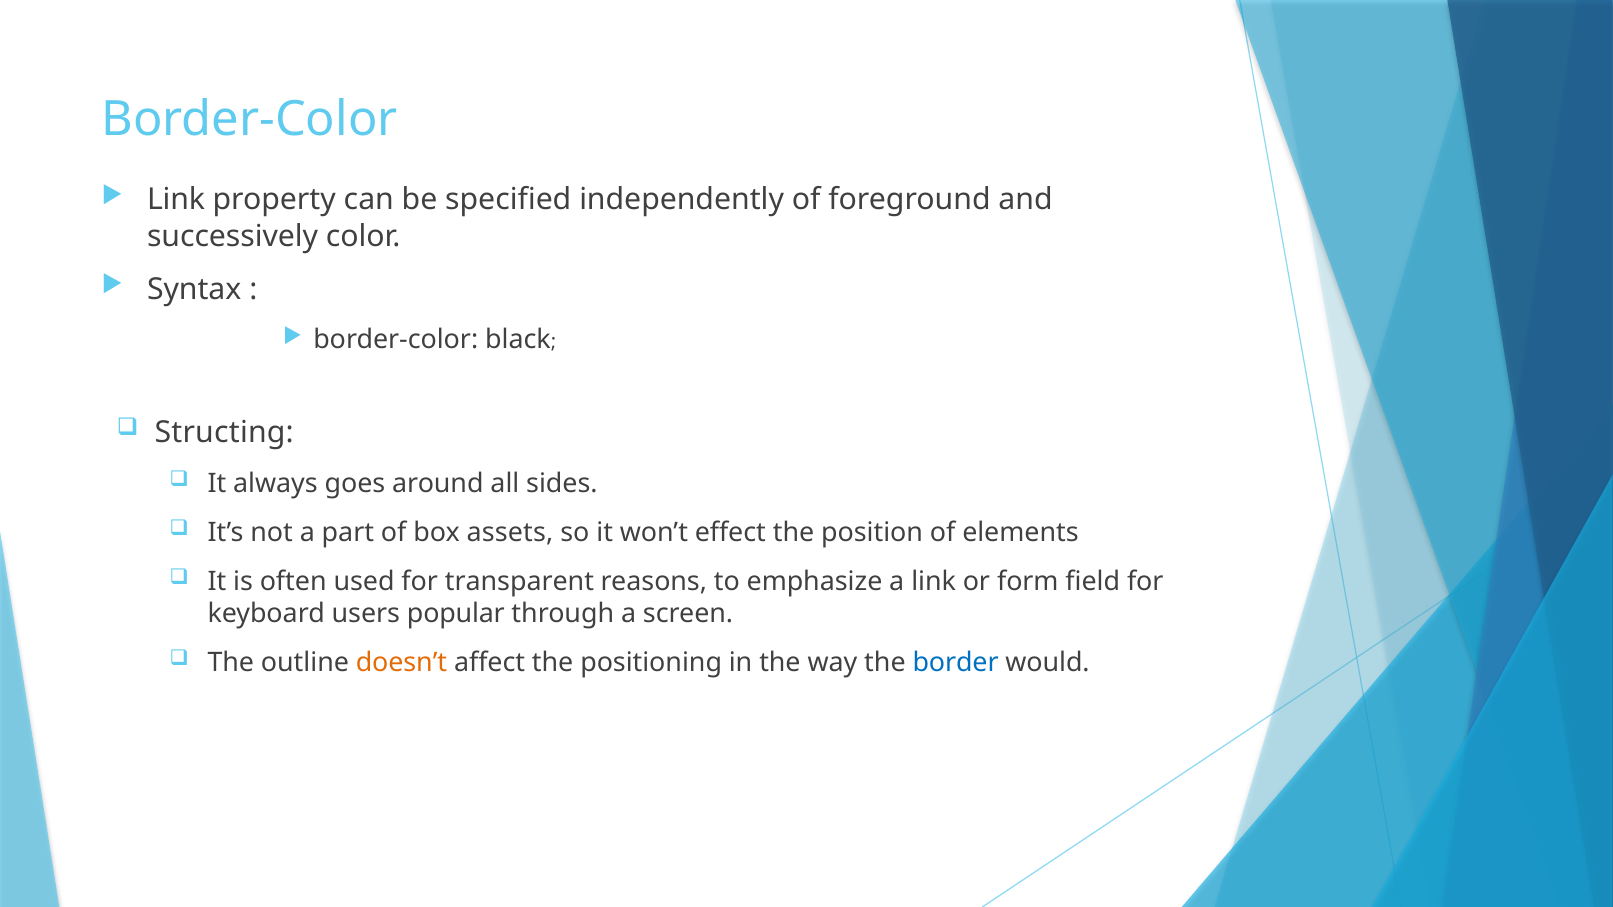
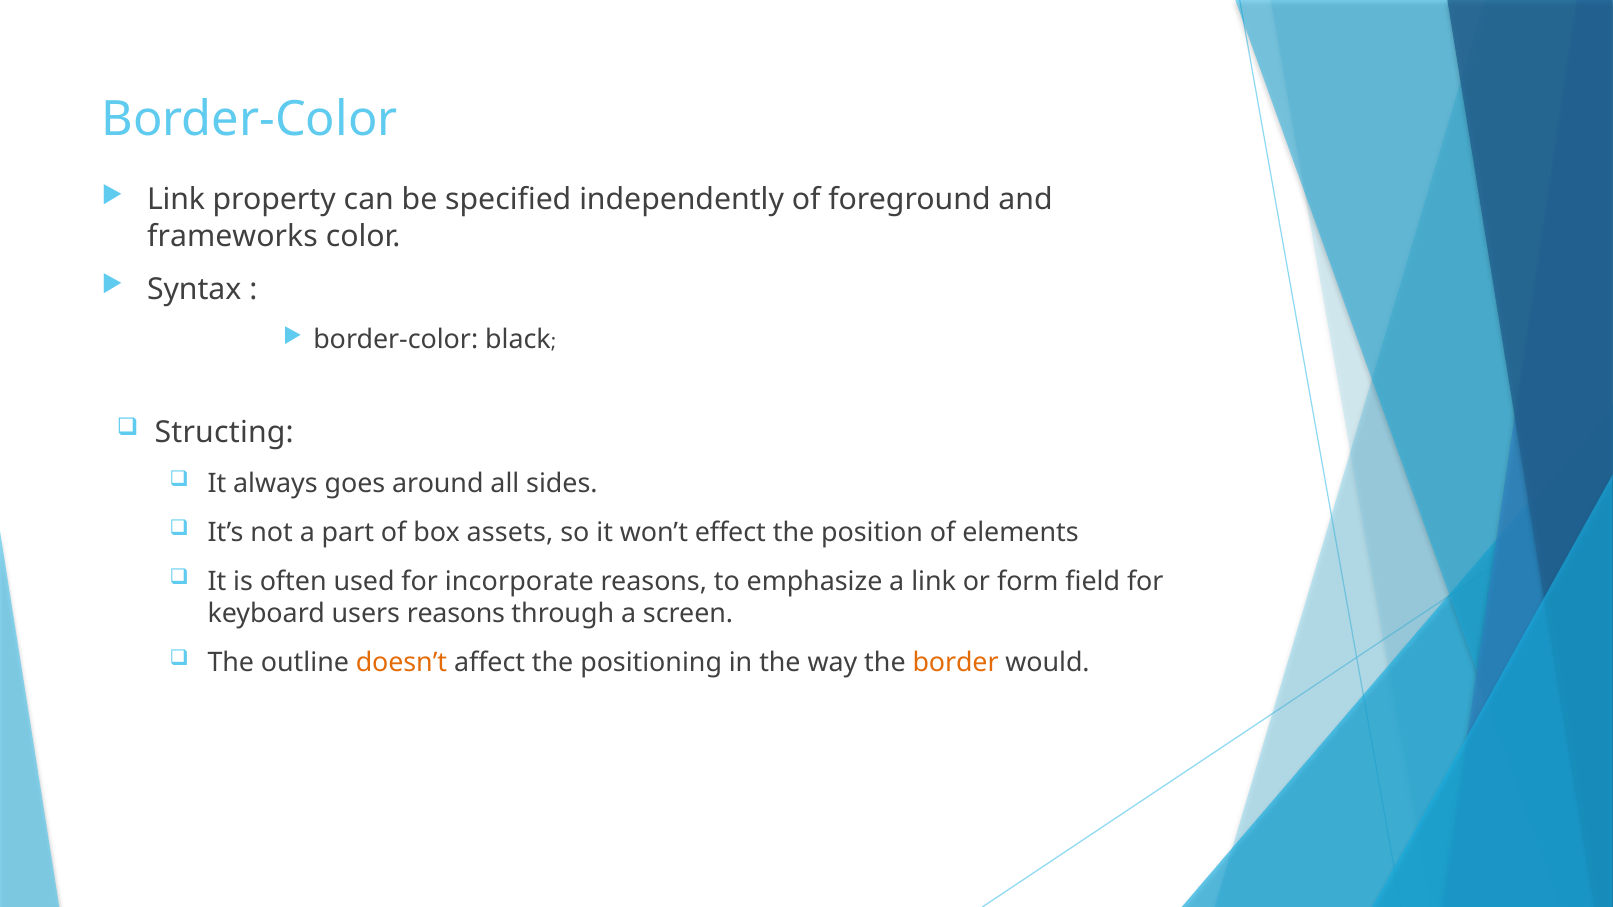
successively: successively -> frameworks
transparent: transparent -> incorporate
users popular: popular -> reasons
border colour: blue -> orange
